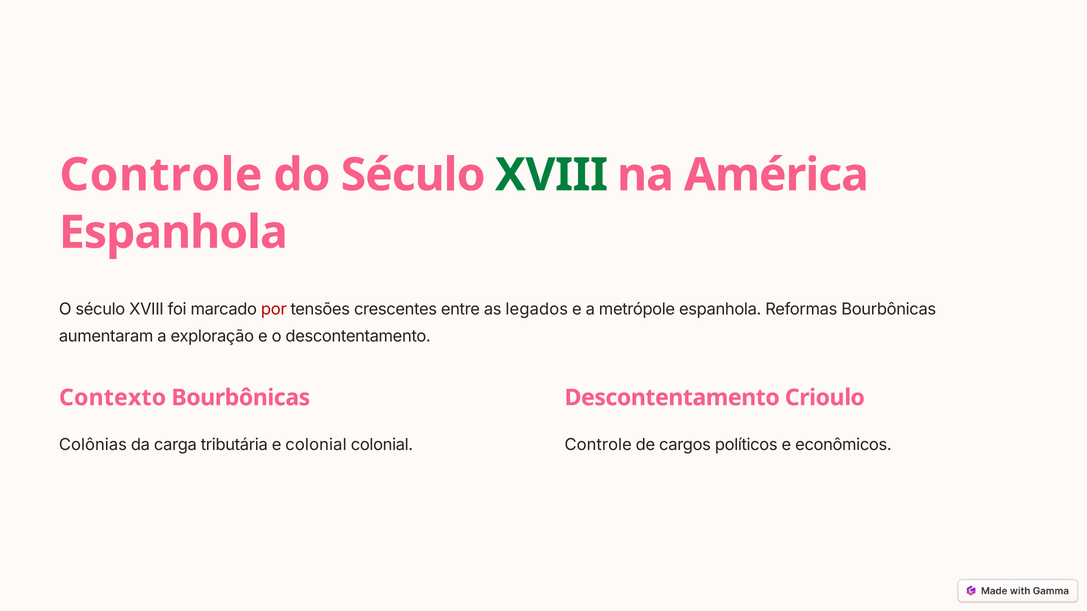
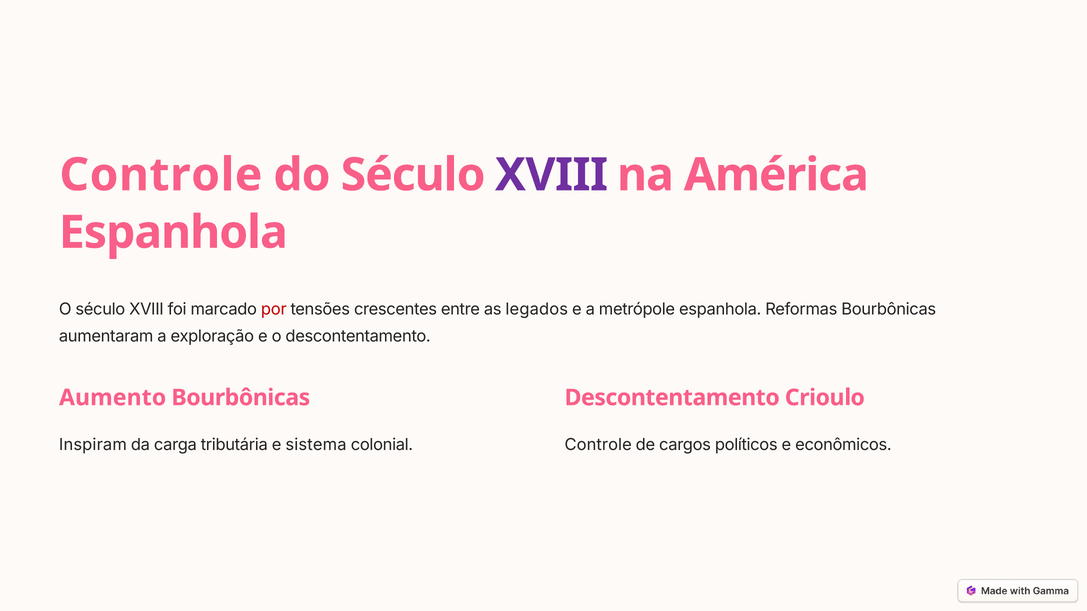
XVIII at (552, 175) colour: green -> purple
Contexto: Contexto -> Aumento
Colônias: Colônias -> Inspiram
e colonial: colonial -> sistema
